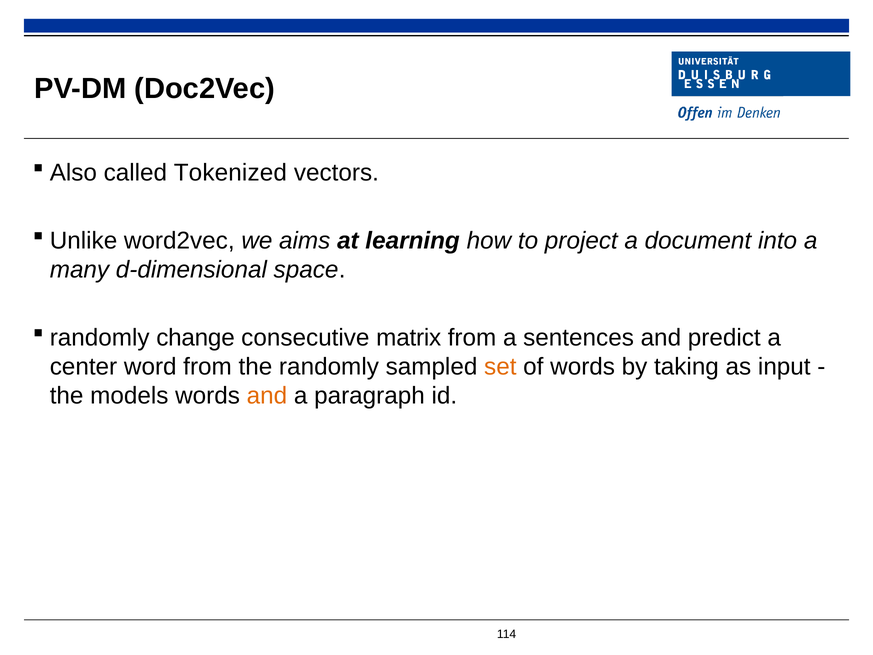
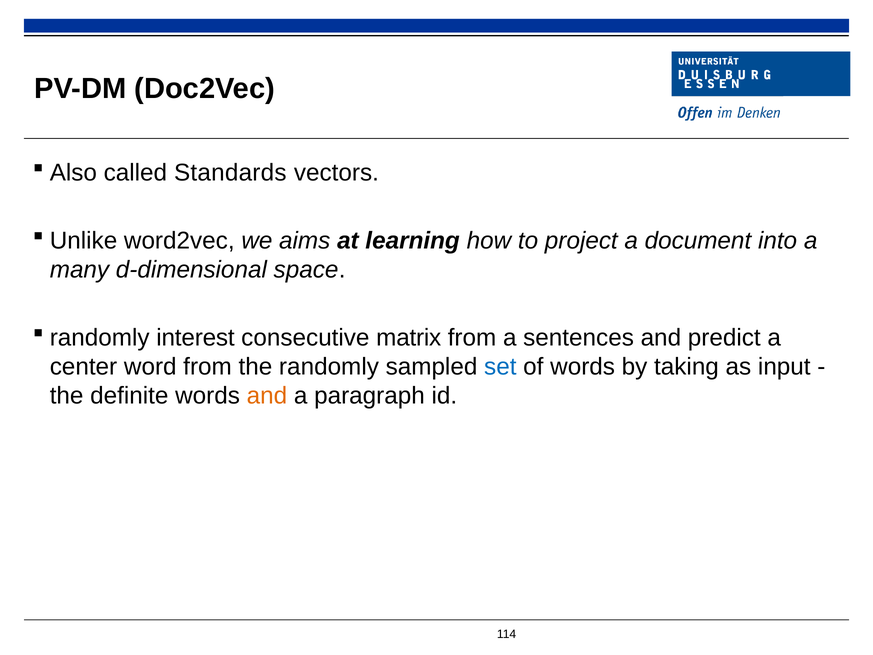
Tokenized: Tokenized -> Standards
change: change -> interest
set colour: orange -> blue
models: models -> definite
